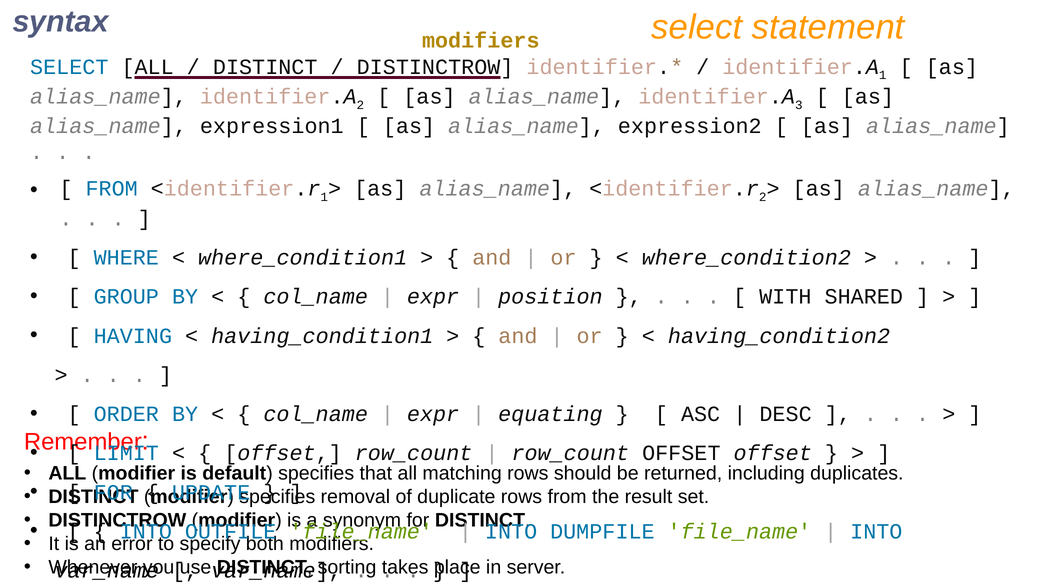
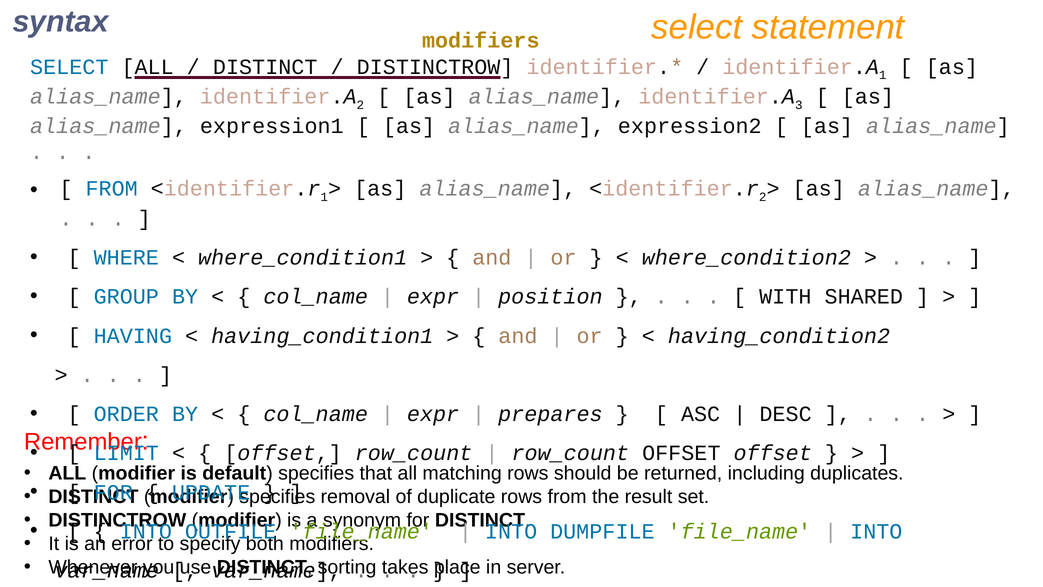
equating: equating -> prepares
